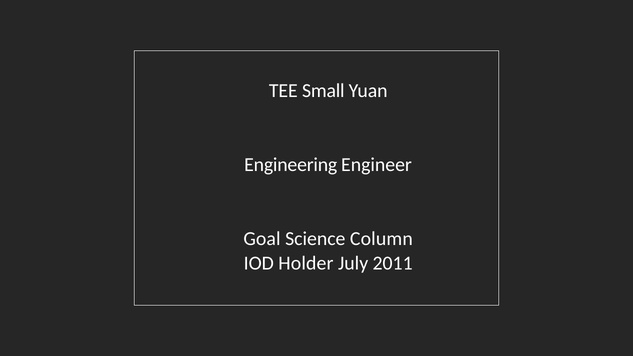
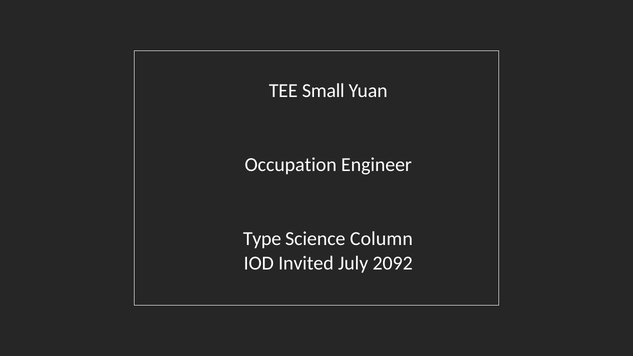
Engineering: Engineering -> Occupation
Goal: Goal -> Type
Holder: Holder -> Invited
2011: 2011 -> 2092
